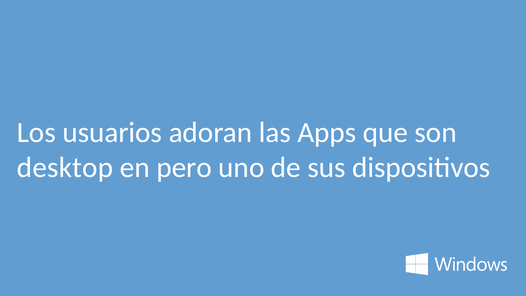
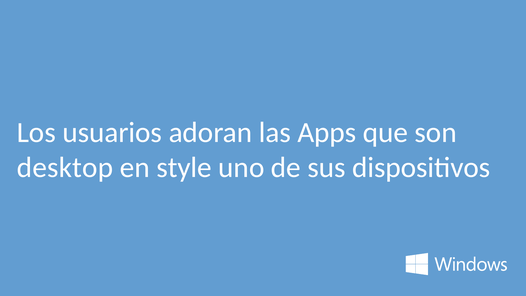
pero: pero -> style
